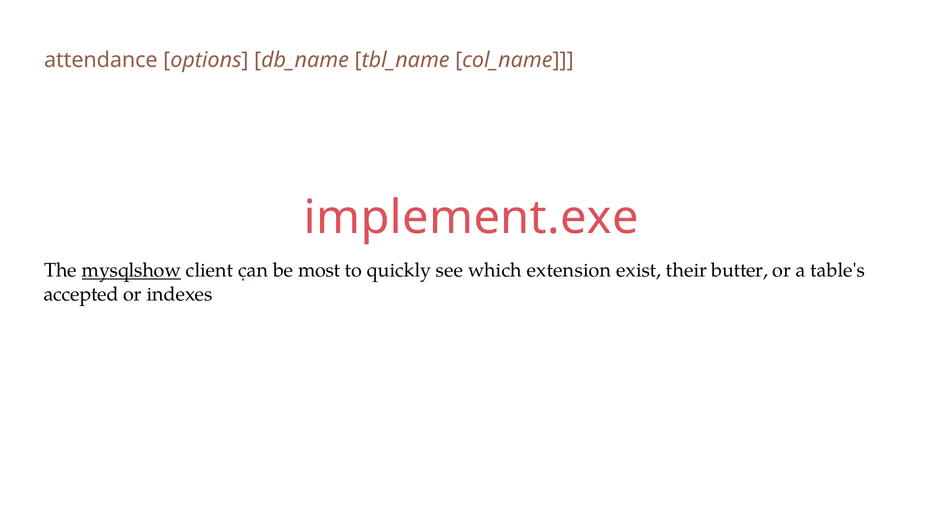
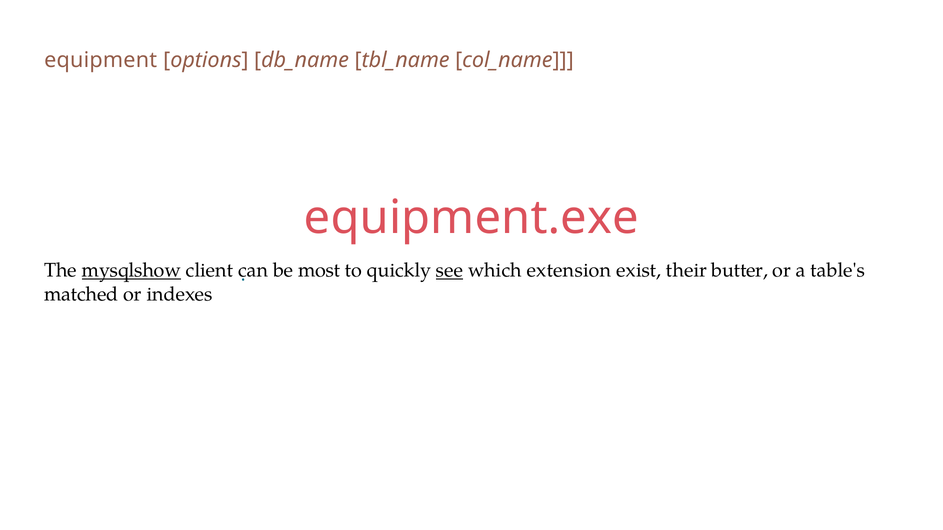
attendance: attendance -> equipment
implement.exe: implement.exe -> equipment.exe
see underline: none -> present
accepted: accepted -> matched
